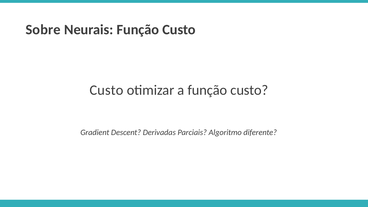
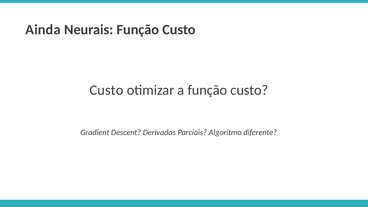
Sobre: Sobre -> Ainda
